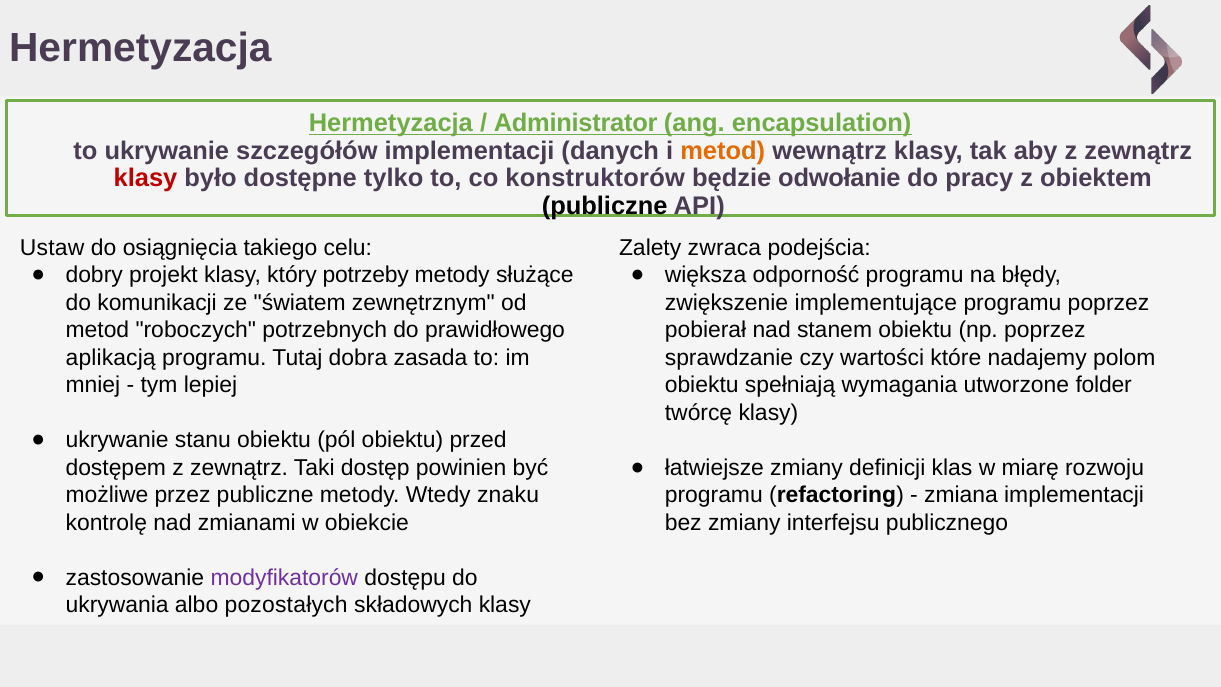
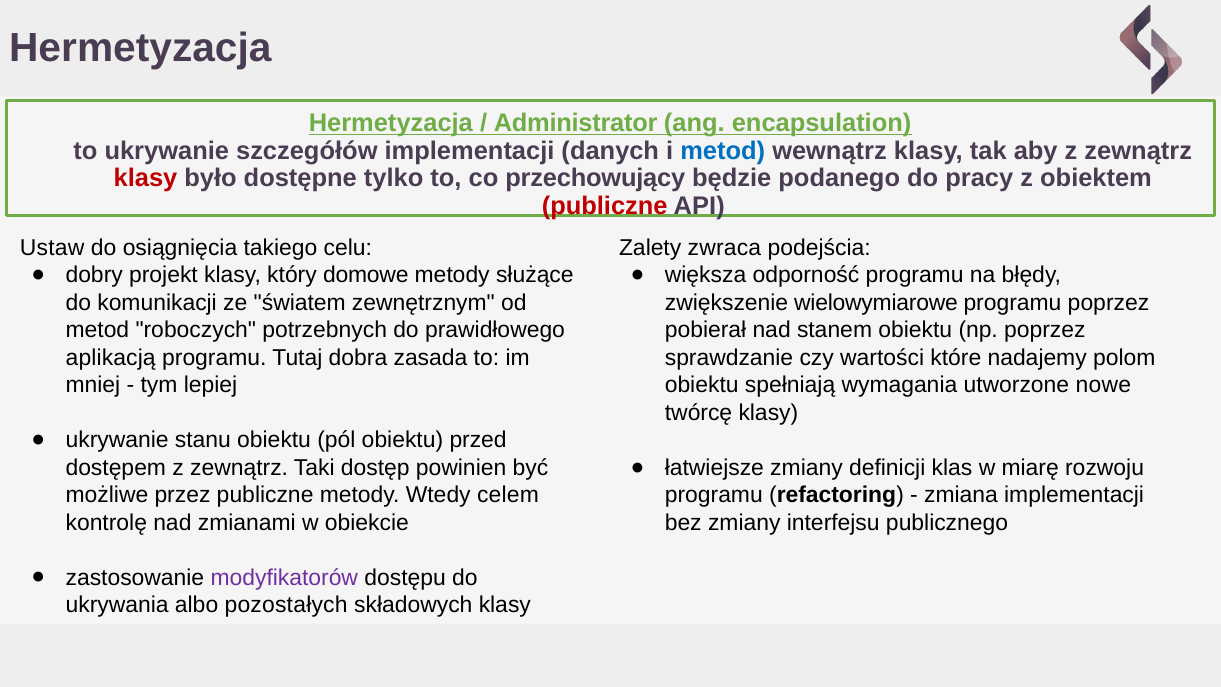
metod at (723, 151) colour: orange -> blue
konstruktorów: konstruktorów -> przechowujący
odwołanie: odwołanie -> podanego
publiczne at (605, 206) colour: black -> red
potrzeby: potrzeby -> domowe
implementujące: implementujące -> wielowymiarowe
folder: folder -> nowe
znaku: znaku -> celem
